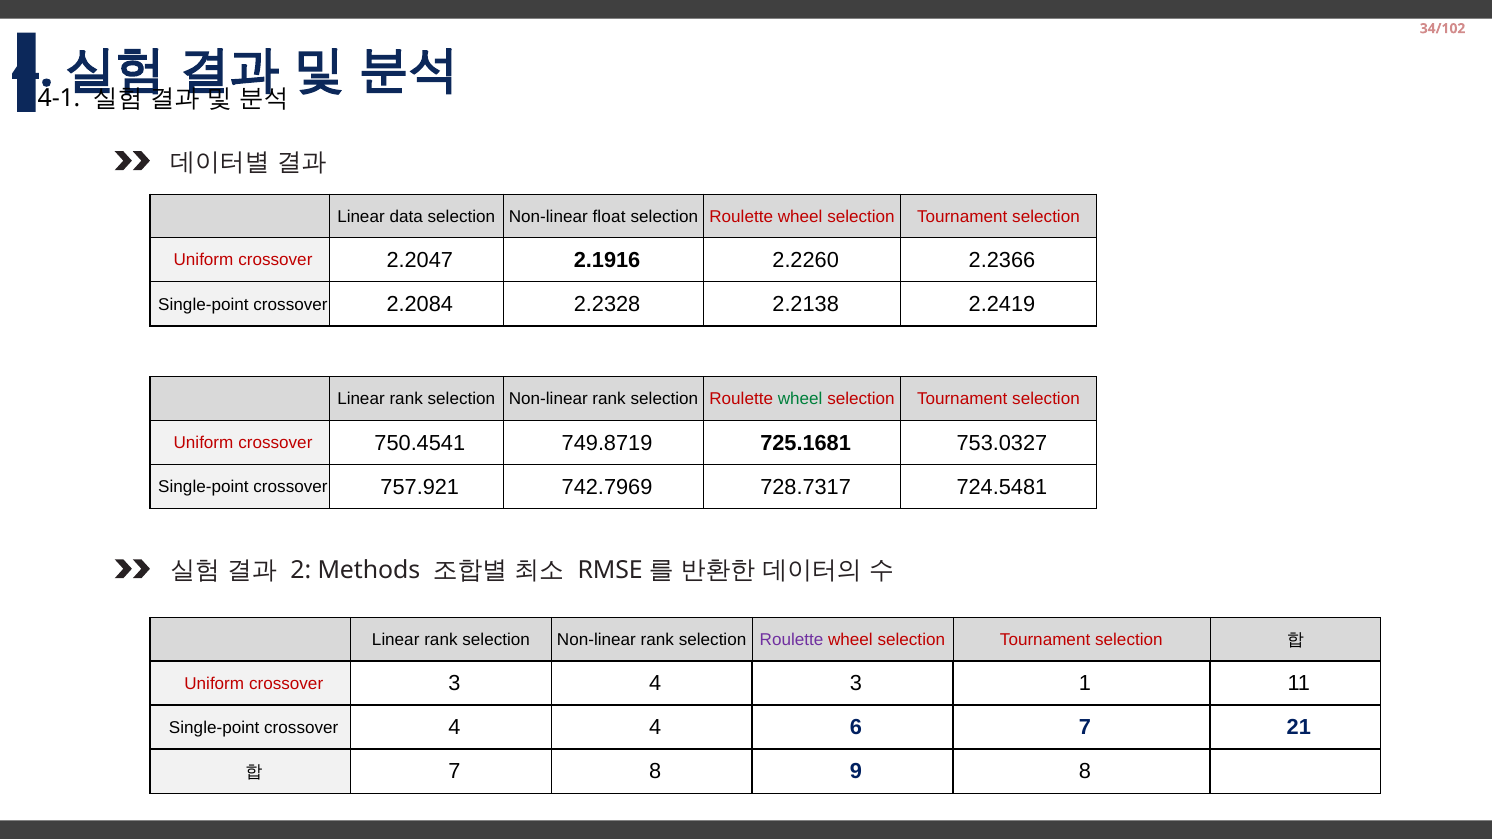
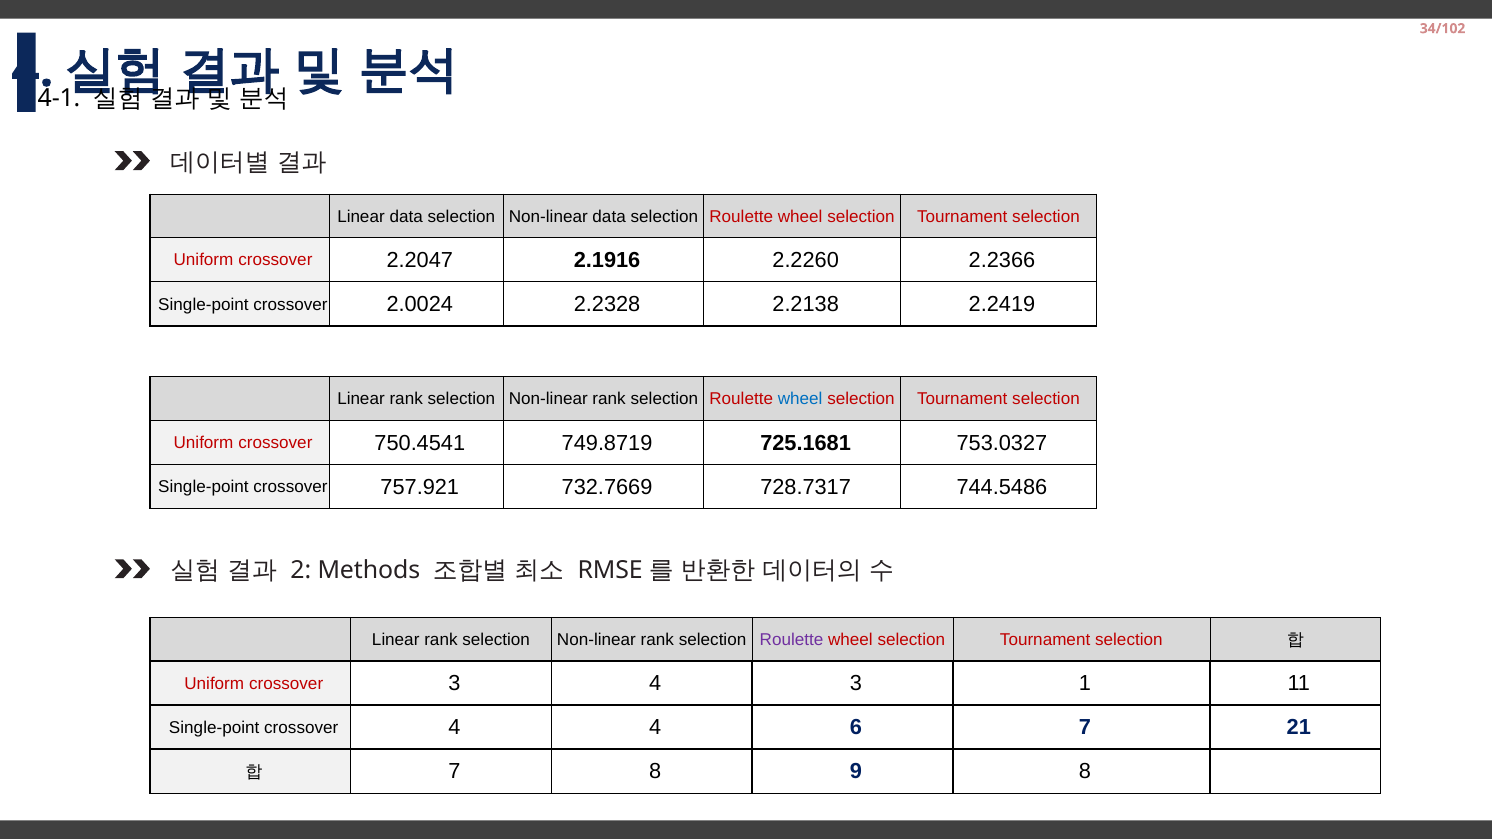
Non-linear float: float -> data
2.2084: 2.2084 -> 2.0024
wheel at (800, 399) colour: green -> blue
742.7969: 742.7969 -> 732.7669
724.5481: 724.5481 -> 744.5486
